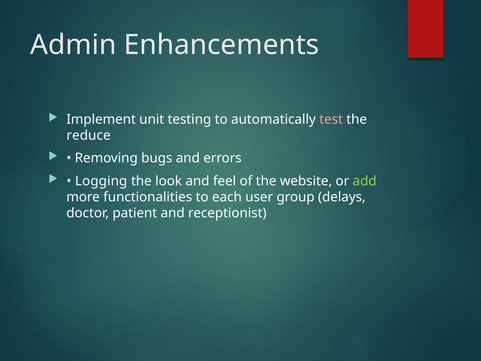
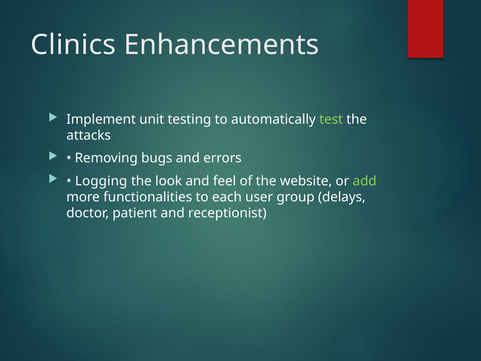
Admin: Admin -> Clinics
test colour: pink -> light green
reduce: reduce -> attacks
